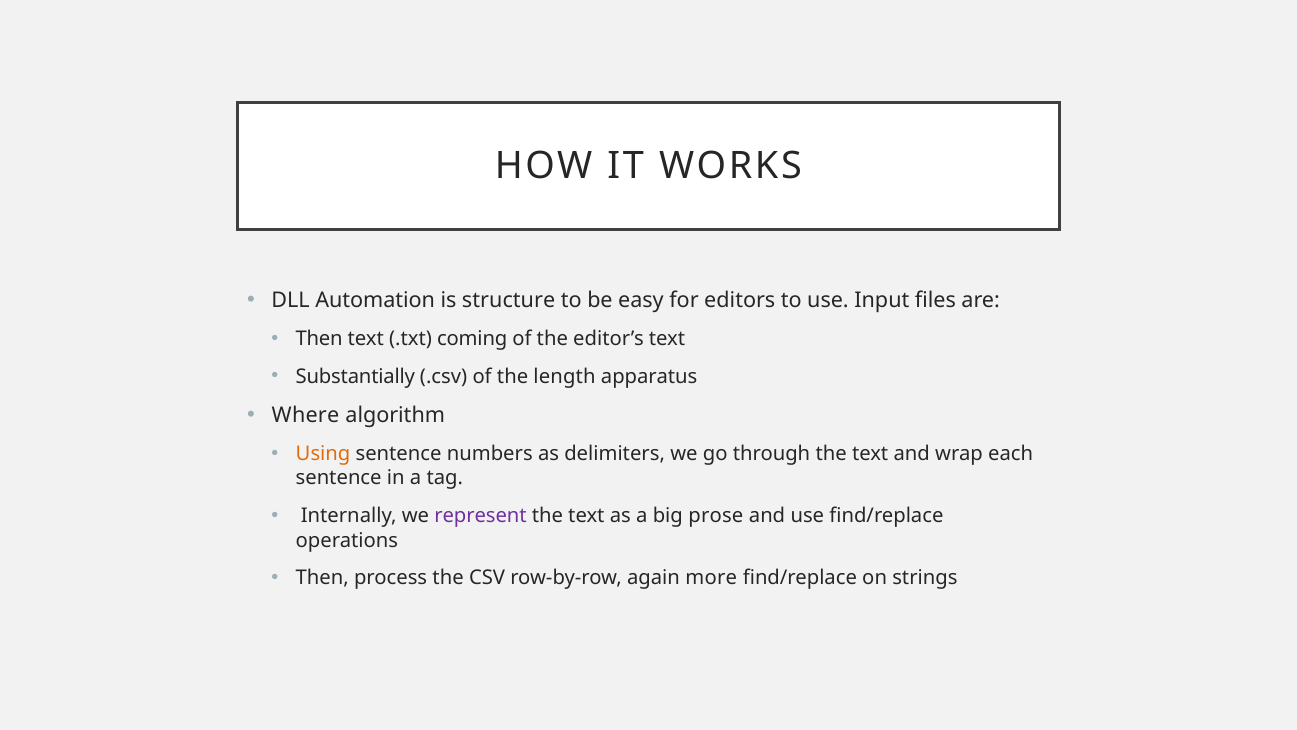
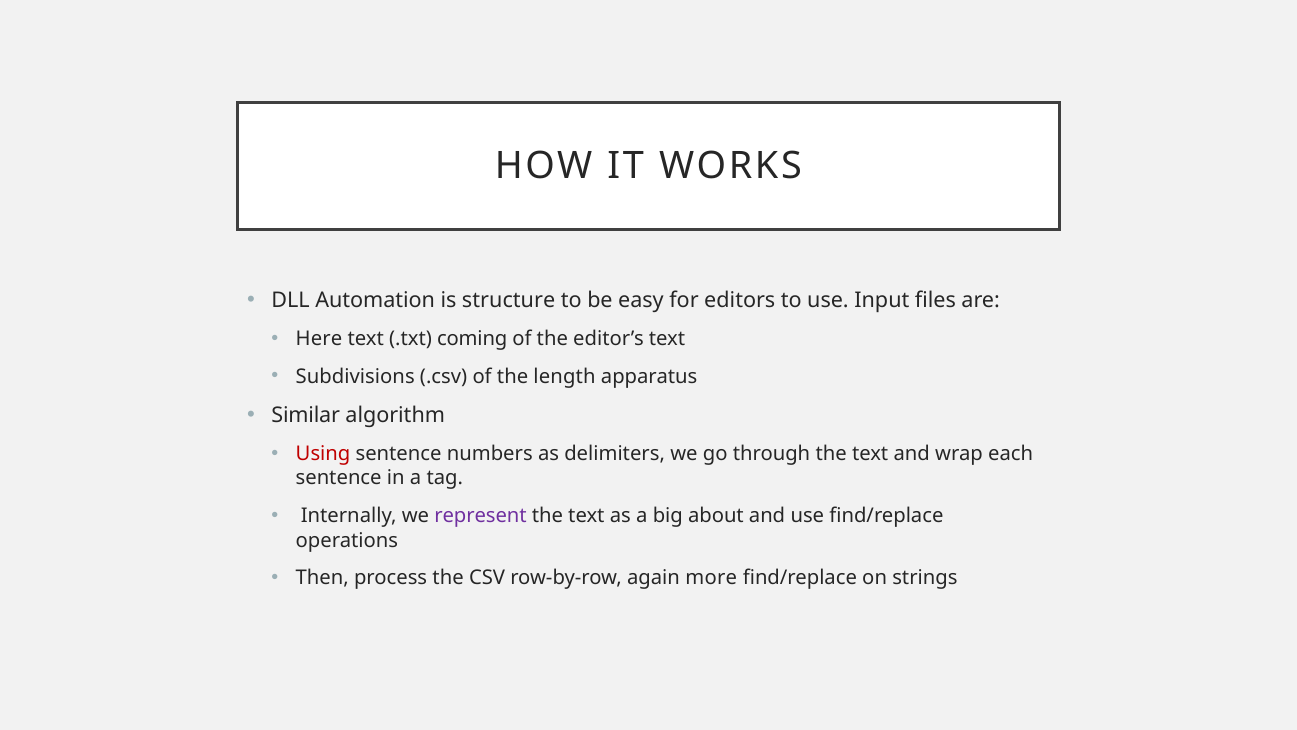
Then at (319, 339): Then -> Here
Substantially: Substantially -> Subdivisions
Where: Where -> Similar
Using colour: orange -> red
prose: prose -> about
